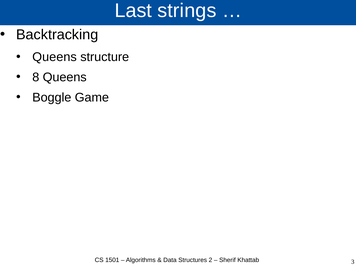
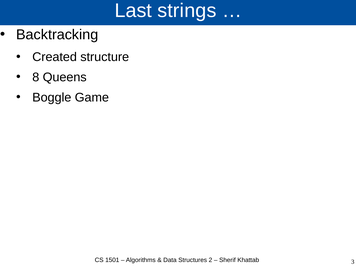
Queens at (55, 57): Queens -> Created
